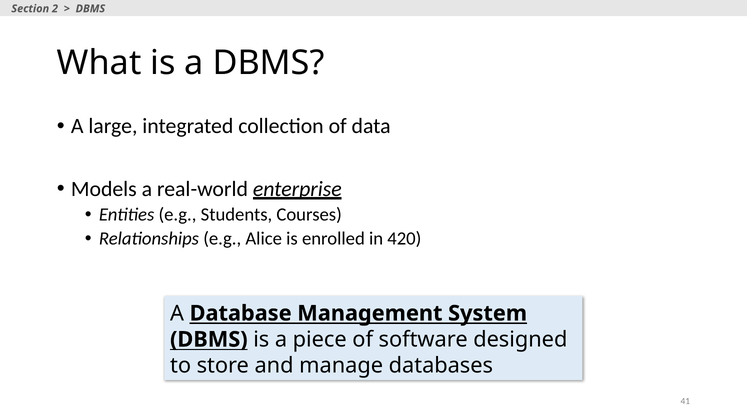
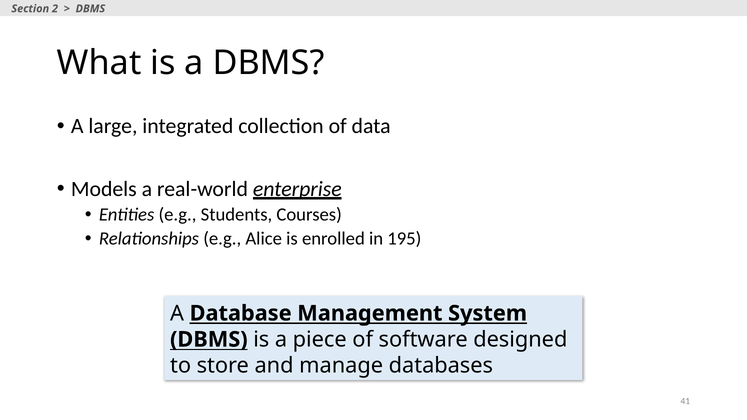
420: 420 -> 195
